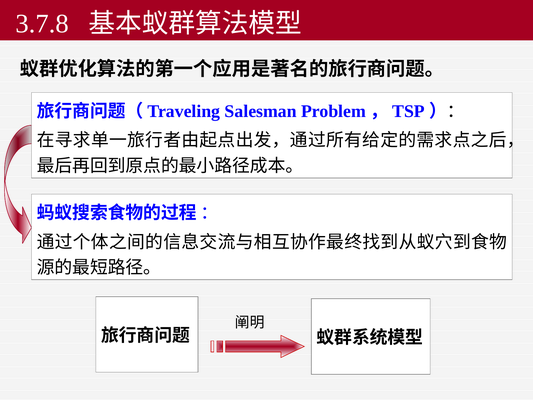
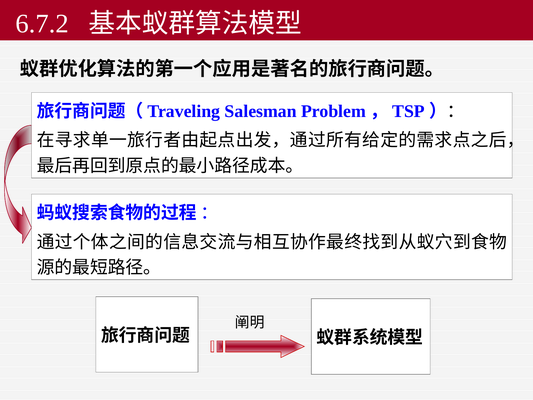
3.7.8: 3.7.8 -> 6.7.2
